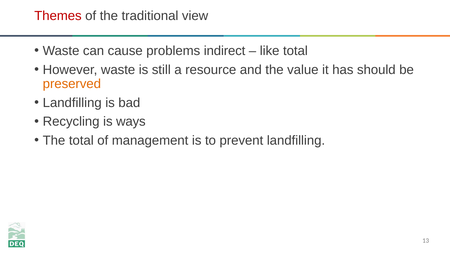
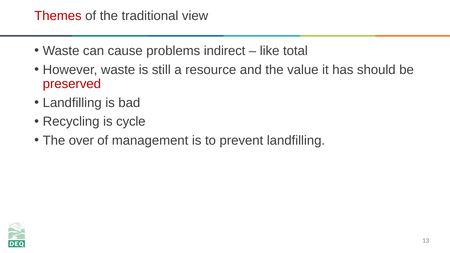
preserved colour: orange -> red
ways: ways -> cycle
The total: total -> over
